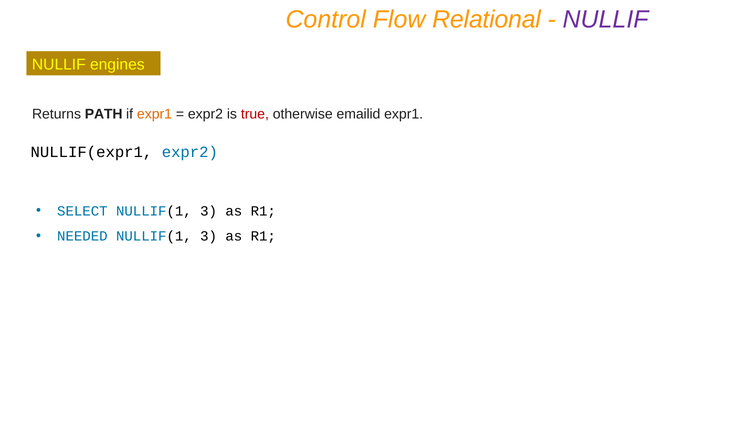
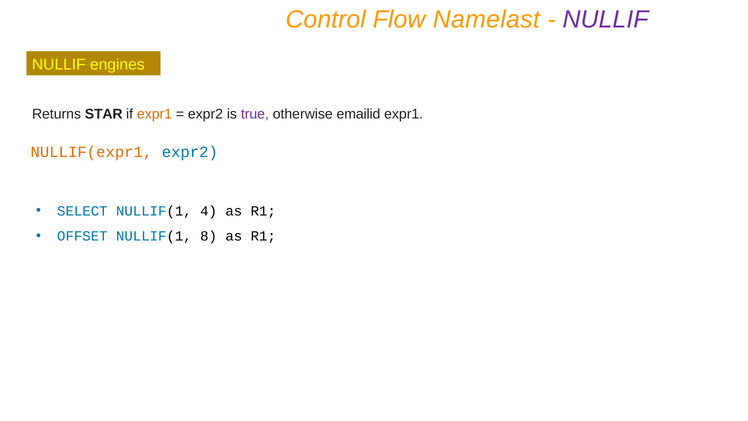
Relational: Relational -> Namelast
PATH: PATH -> STAR
true colour: red -> purple
NULLIF(expr1 colour: black -> orange
SELECT NULLIF(1 3: 3 -> 4
NEEDED: NEEDED -> OFFSET
3 at (209, 236): 3 -> 8
